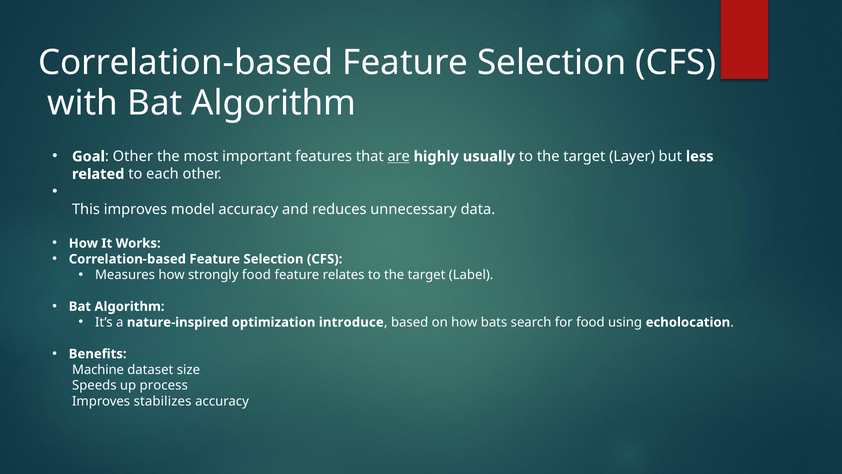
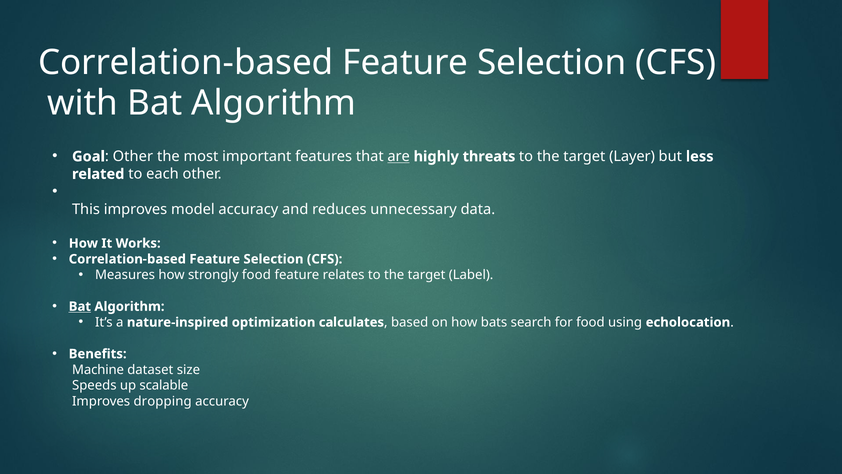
usually: usually -> threats
Bat at (80, 306) underline: none -> present
introduce: introduce -> calculates
process: process -> scalable
stabilizes: stabilizes -> dropping
